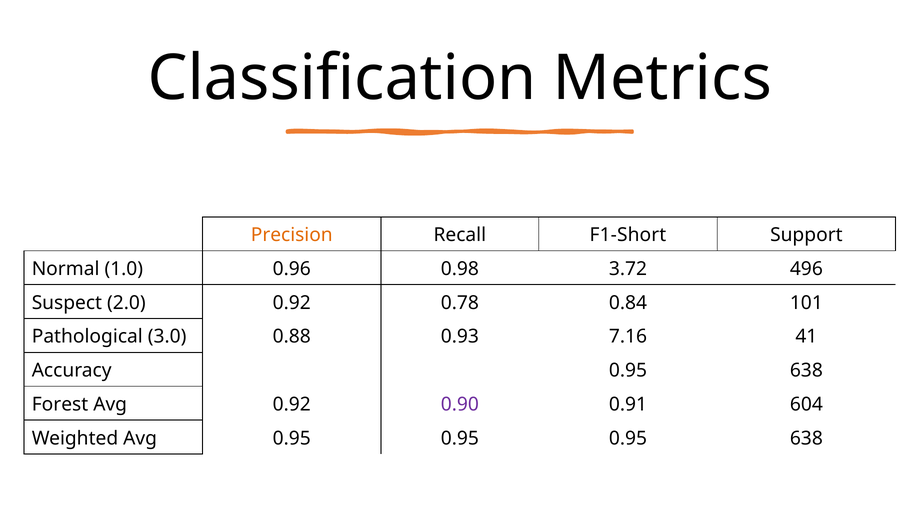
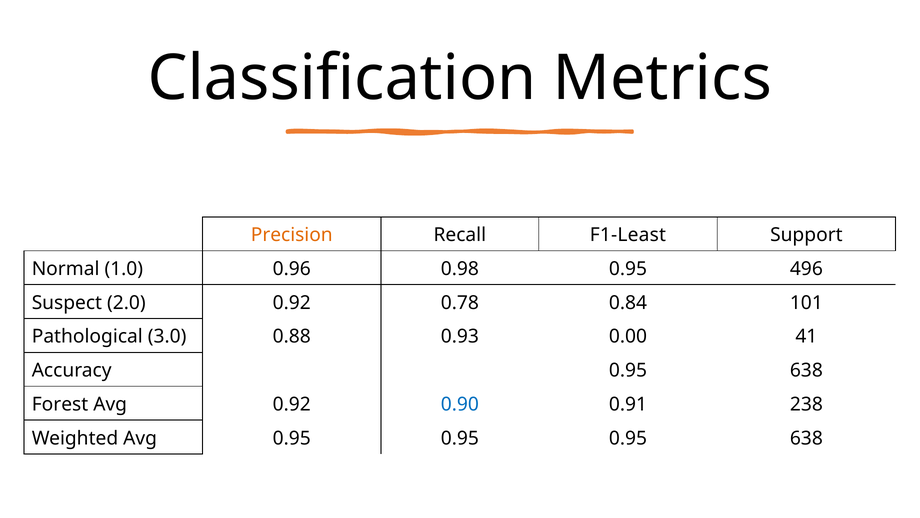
F1-Short: F1-Short -> F1-Least
0.98 3.72: 3.72 -> 0.95
7.16: 7.16 -> 0.00
0.90 colour: purple -> blue
604: 604 -> 238
